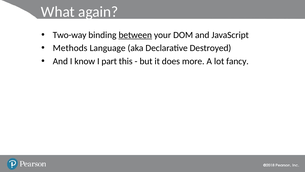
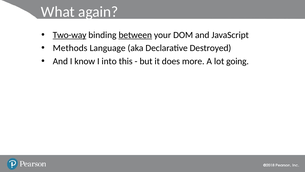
Two-way underline: none -> present
part: part -> into
fancy: fancy -> going
